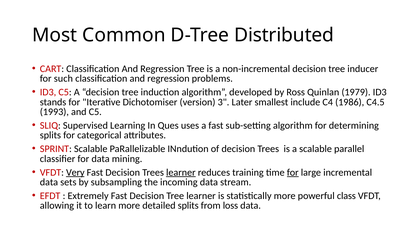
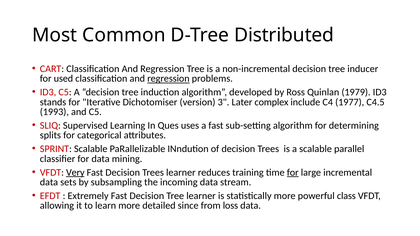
such: such -> used
regression at (168, 79) underline: none -> present
smallest: smallest -> complex
1986: 1986 -> 1977
learner at (181, 173) underline: present -> none
detailed splits: splits -> since
